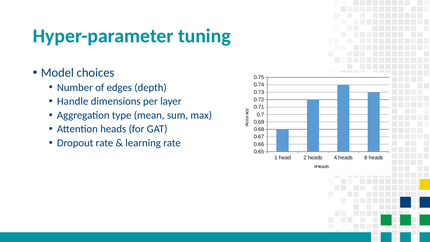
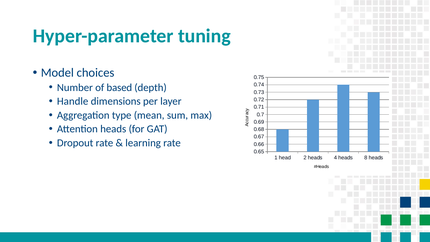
edges: edges -> based
